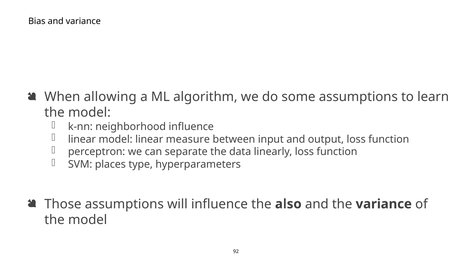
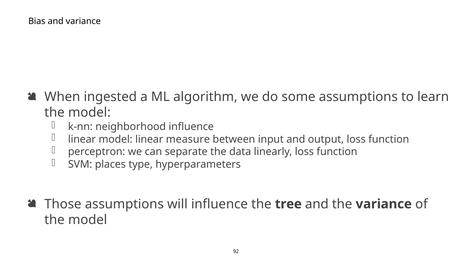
allowing: allowing -> ingested
also: also -> tree
